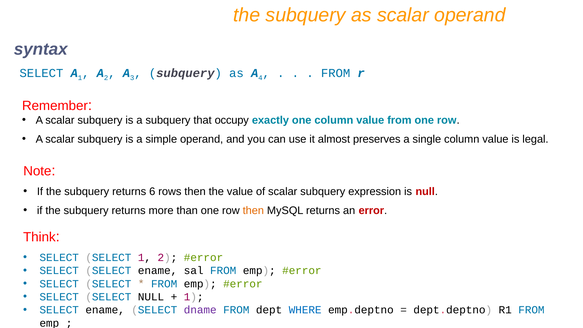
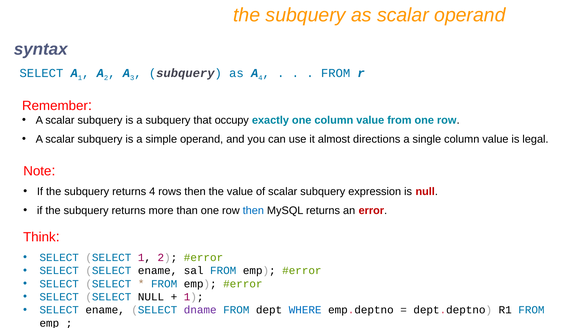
preserves: preserves -> directions
returns 6: 6 -> 4
then at (253, 210) colour: orange -> blue
